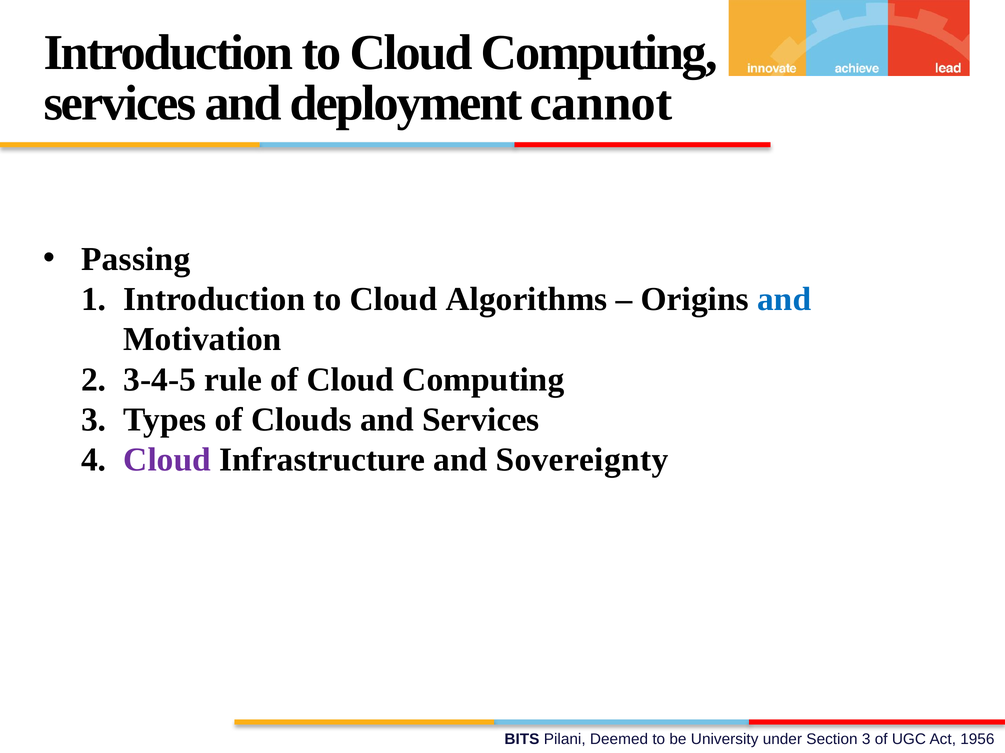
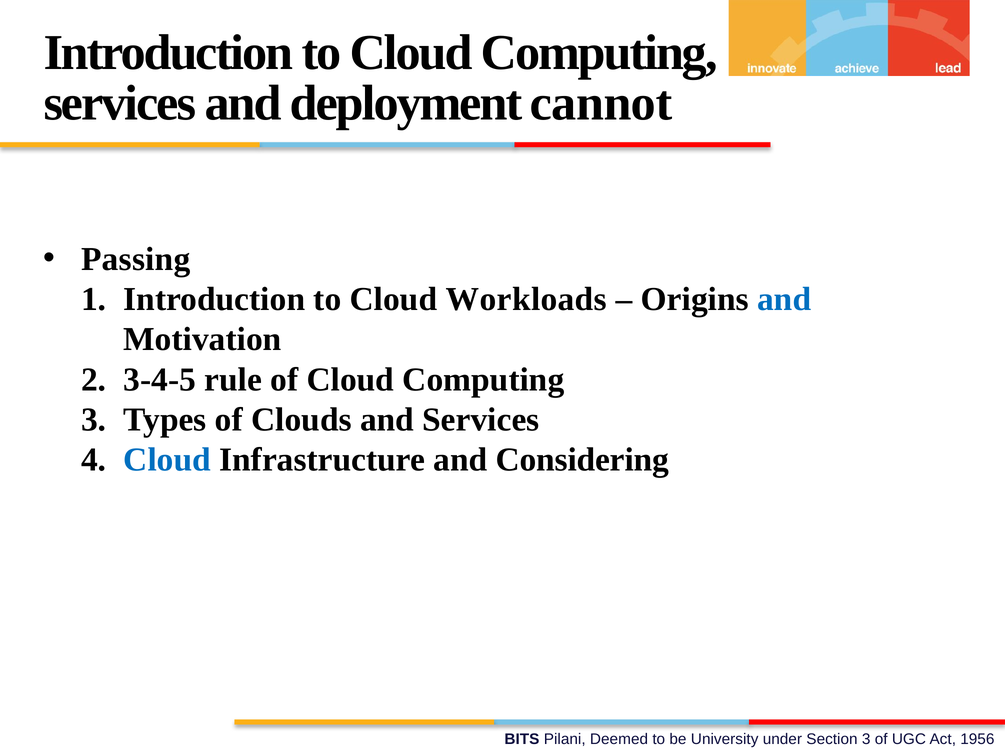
Algorithms: Algorithms -> Workloads
Cloud at (167, 460) colour: purple -> blue
Sovereignty: Sovereignty -> Considering
